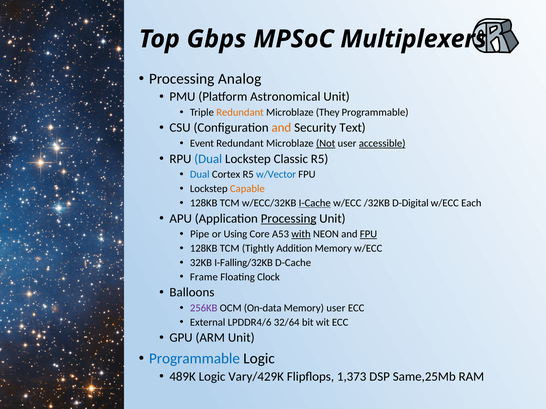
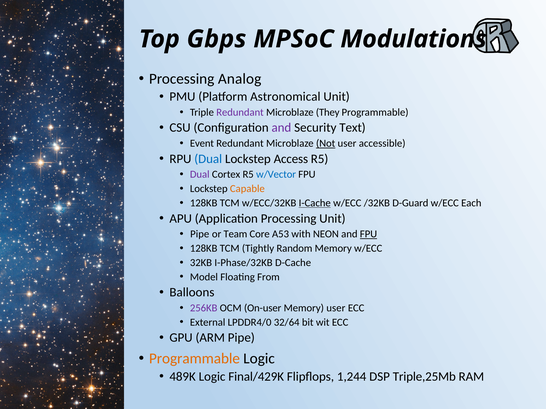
Multiplexers: Multiplexers -> Modulations
Redundant at (240, 112) colour: orange -> purple
and at (281, 128) colour: orange -> purple
accessible underline: present -> none
Classic: Classic -> Access
Dual at (200, 175) colour: blue -> purple
D-Digital: D-Digital -> D-Guard
Processing at (289, 219) underline: present -> none
Using: Using -> Team
with underline: present -> none
Addition: Addition -> Random
I-Falling/32KB: I-Falling/32KB -> I-Phase/32KB
Frame: Frame -> Model
Clock: Clock -> From
On-data: On-data -> On-user
LPDDR4/6: LPDDR4/6 -> LPDDR4/0
ARM Unit: Unit -> Pipe
Programmable at (194, 359) colour: blue -> orange
Vary/429K: Vary/429K -> Final/429K
1,373: 1,373 -> 1,244
Same,25Mb: Same,25Mb -> Triple,25Mb
